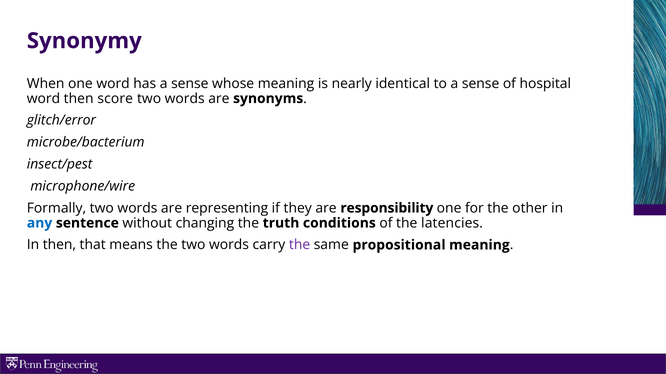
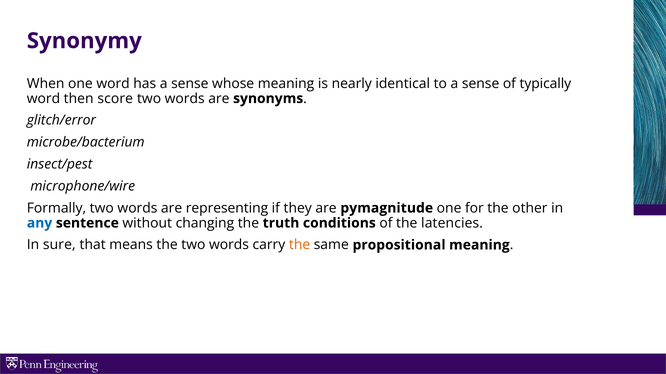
hospital: hospital -> typically
responsibility: responsibility -> pymagnitude
In then: then -> sure
the at (300, 245) colour: purple -> orange
